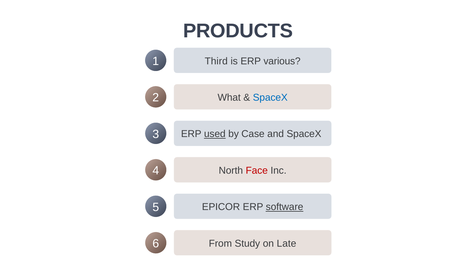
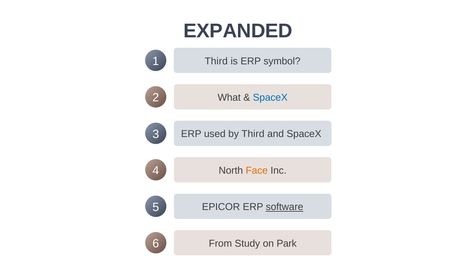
PRODUCTS: PRODUCTS -> EXPANDED
various: various -> symbol
used underline: present -> none
by Case: Case -> Third
Face colour: red -> orange
Late: Late -> Park
